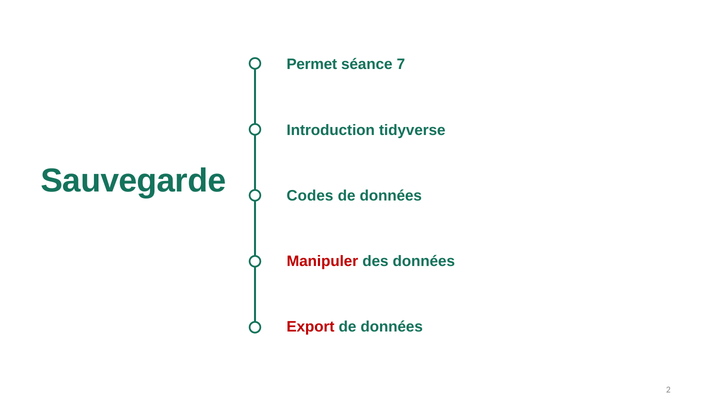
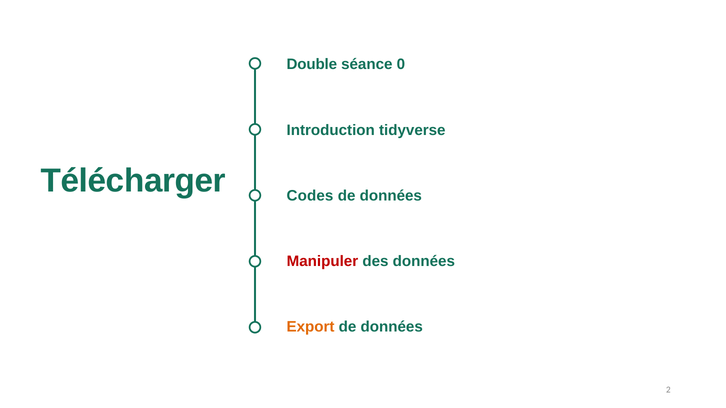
Permet: Permet -> Double
7: 7 -> 0
Sauvegarde: Sauvegarde -> Télécharger
Export colour: red -> orange
